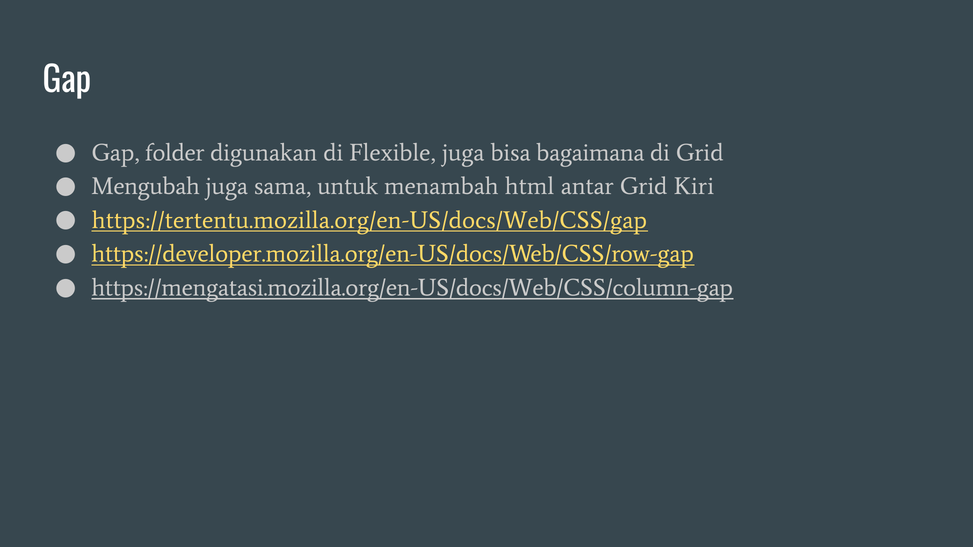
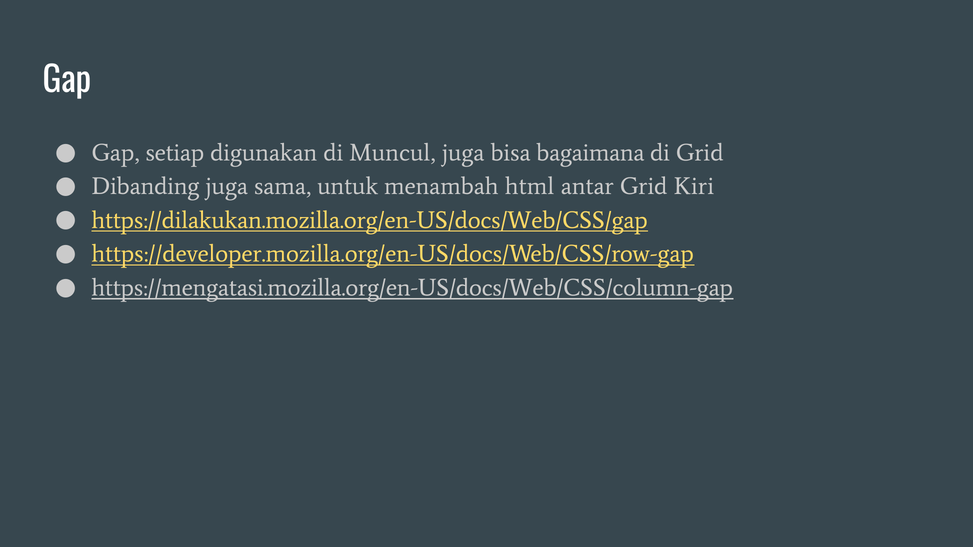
folder: folder -> setiap
Flexible: Flexible -> Muncul
Mengubah: Mengubah -> Dibanding
https://tertentu.mozilla.org/en-US/docs/Web/CSS/gap: https://tertentu.mozilla.org/en-US/docs/Web/CSS/gap -> https://dilakukan.mozilla.org/en-US/docs/Web/CSS/gap
